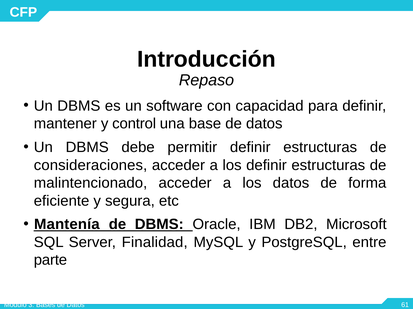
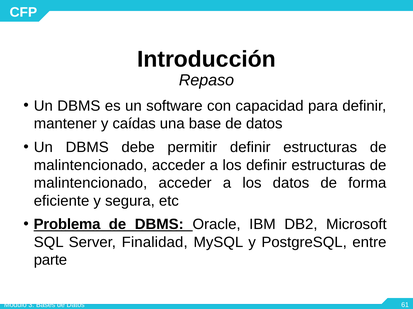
control: control -> caídas
consideraciones at (91, 166): consideraciones -> malintencionado
Mantenía: Mantenía -> Problema
